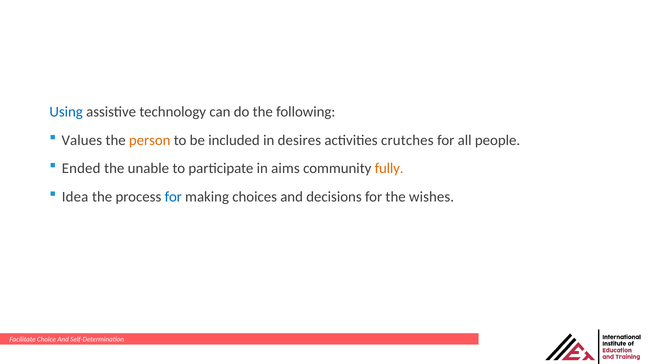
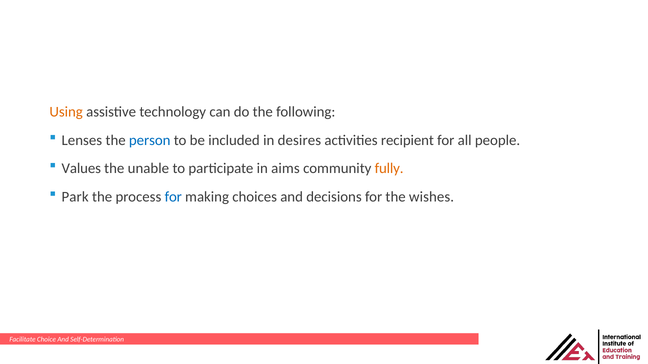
Using colour: blue -> orange
Values: Values -> Lenses
person colour: orange -> blue
crutches: crutches -> recipient
Ended: Ended -> Values
Idea: Idea -> Park
